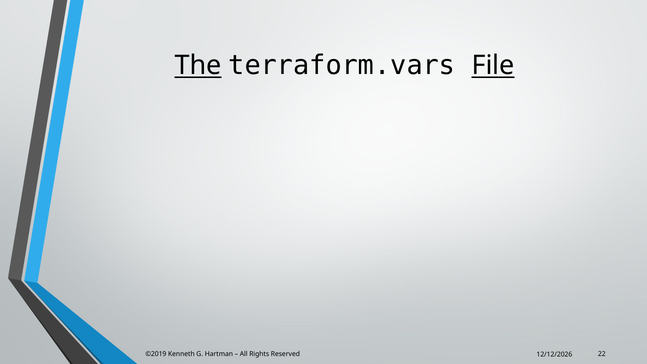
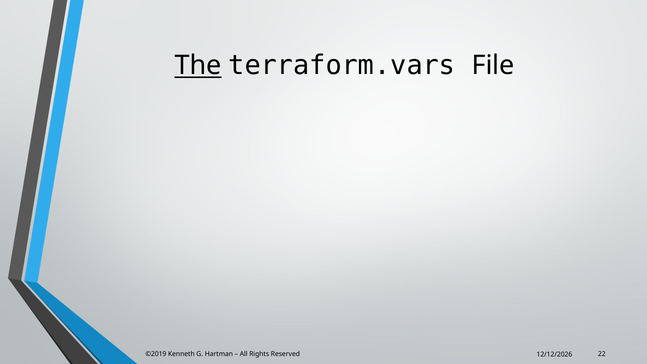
File underline: present -> none
